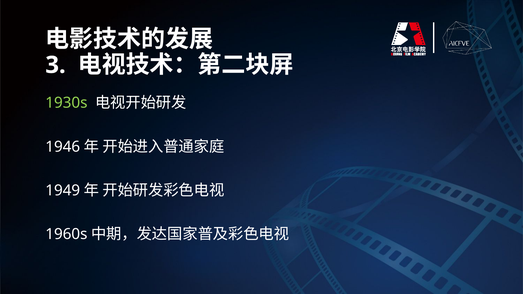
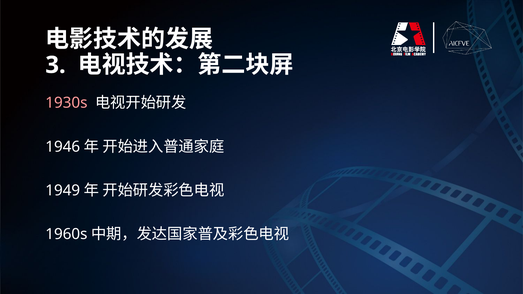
1930s colour: light green -> pink
